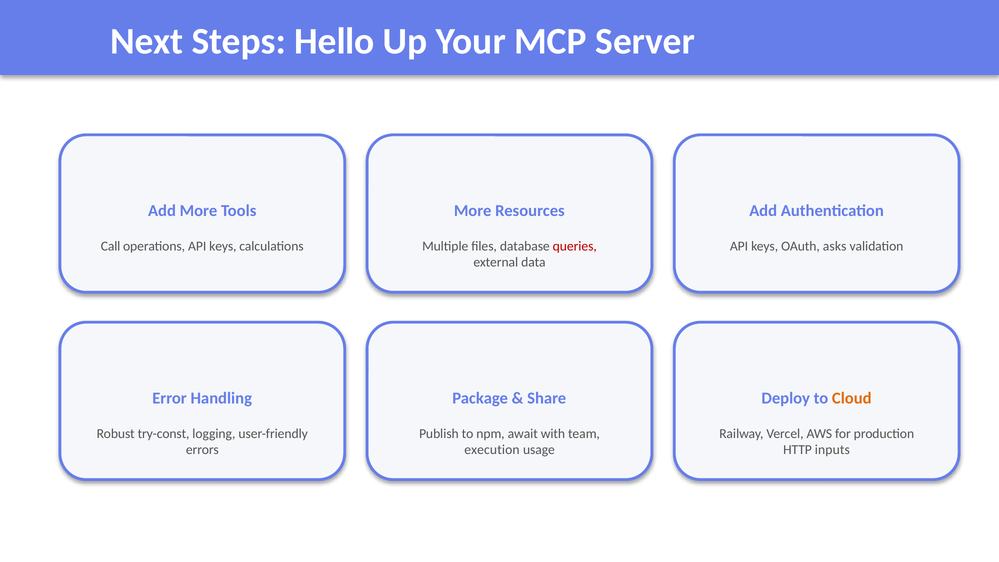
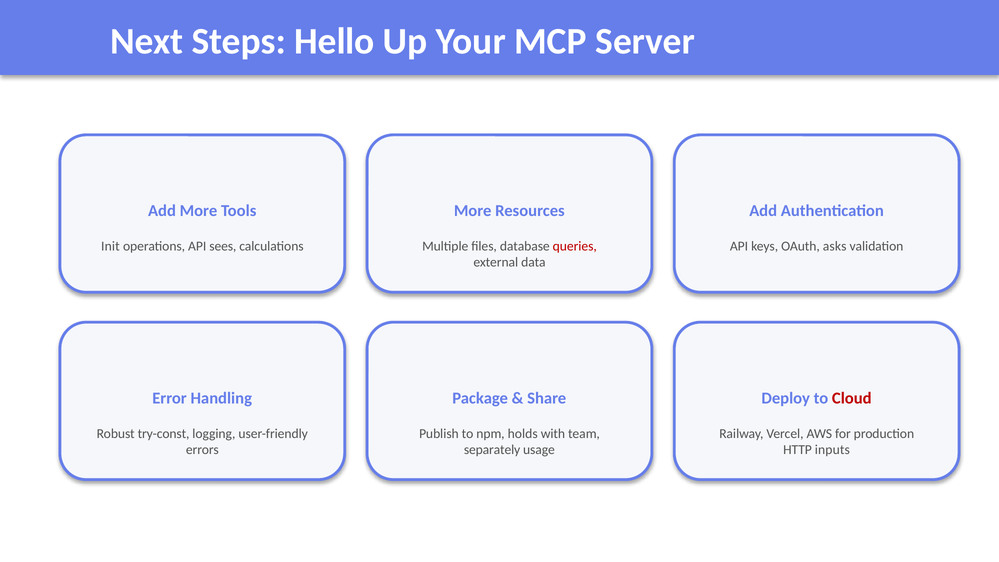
Call: Call -> Init
operations API keys: keys -> sees
Cloud colour: orange -> red
await: await -> holds
execution: execution -> separately
